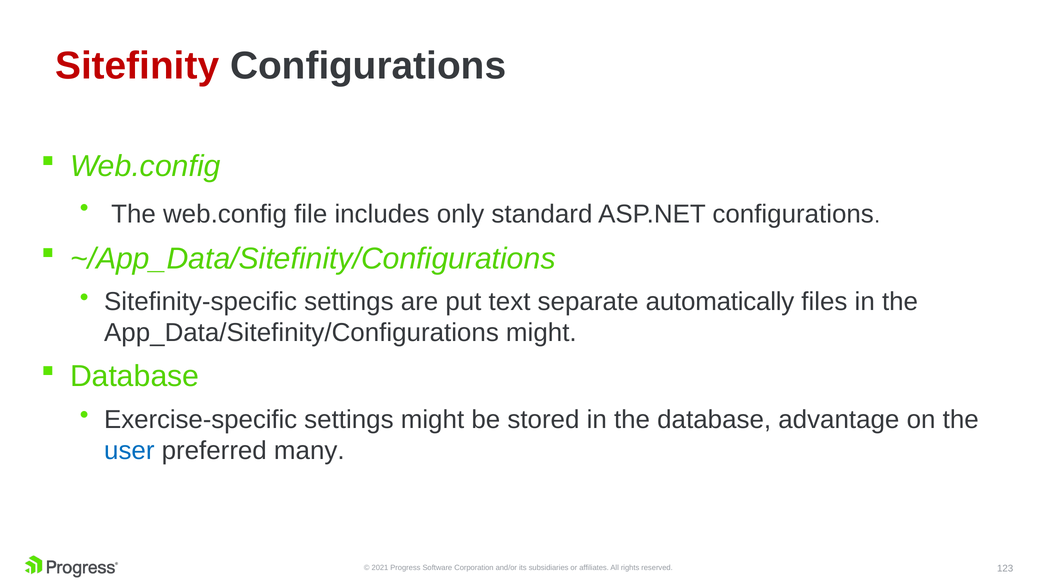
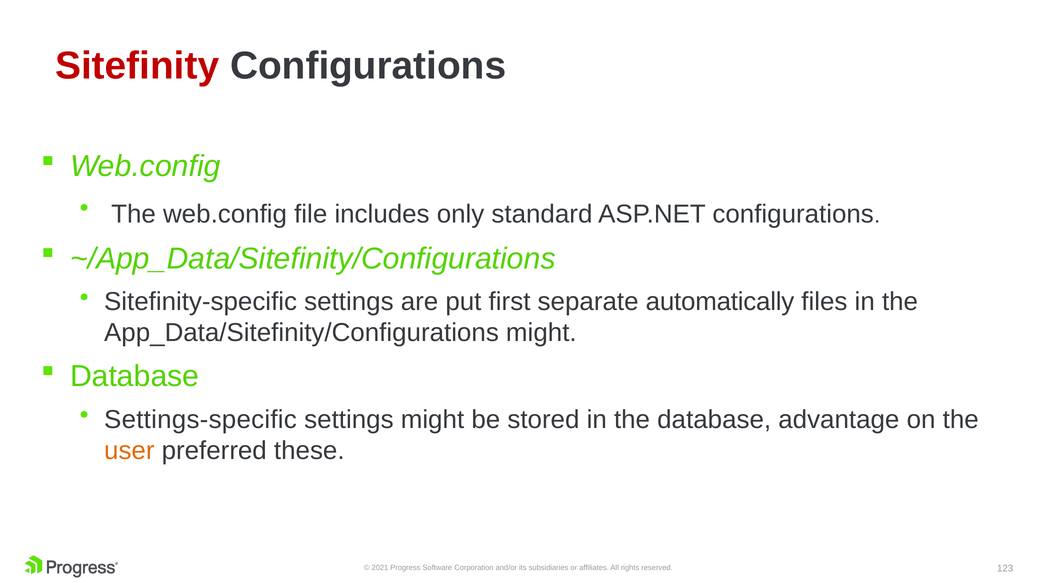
text: text -> first
Exercise-specific: Exercise-specific -> Settings-specific
user colour: blue -> orange
many: many -> these
